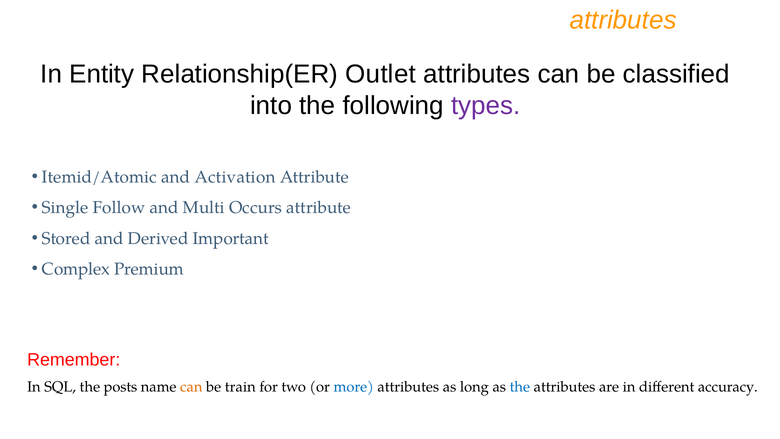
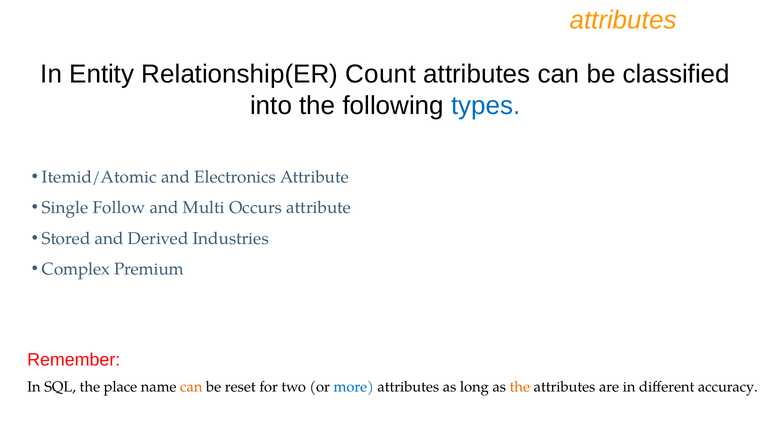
Outlet: Outlet -> Count
types colour: purple -> blue
Activation: Activation -> Electronics
Important: Important -> Industries
posts: posts -> place
train: train -> reset
the at (520, 387) colour: blue -> orange
